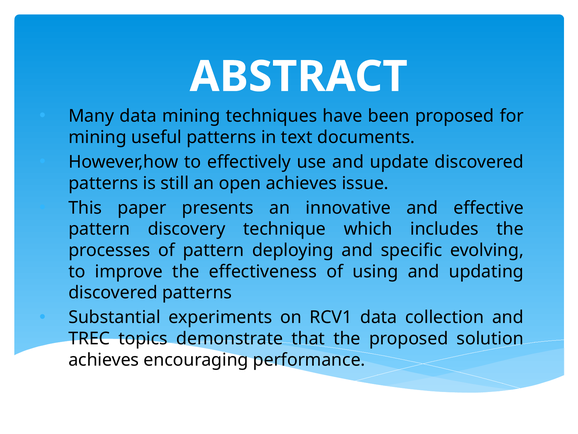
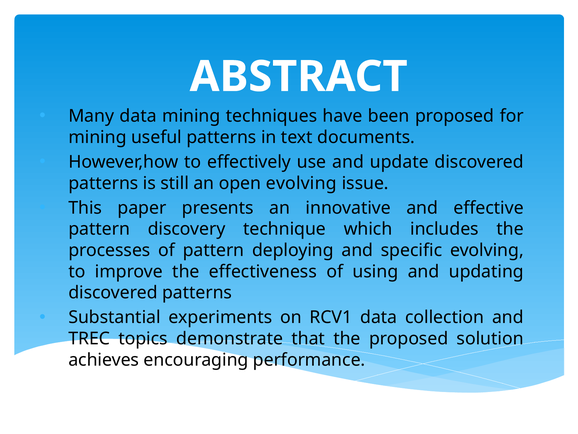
open achieves: achieves -> evolving
